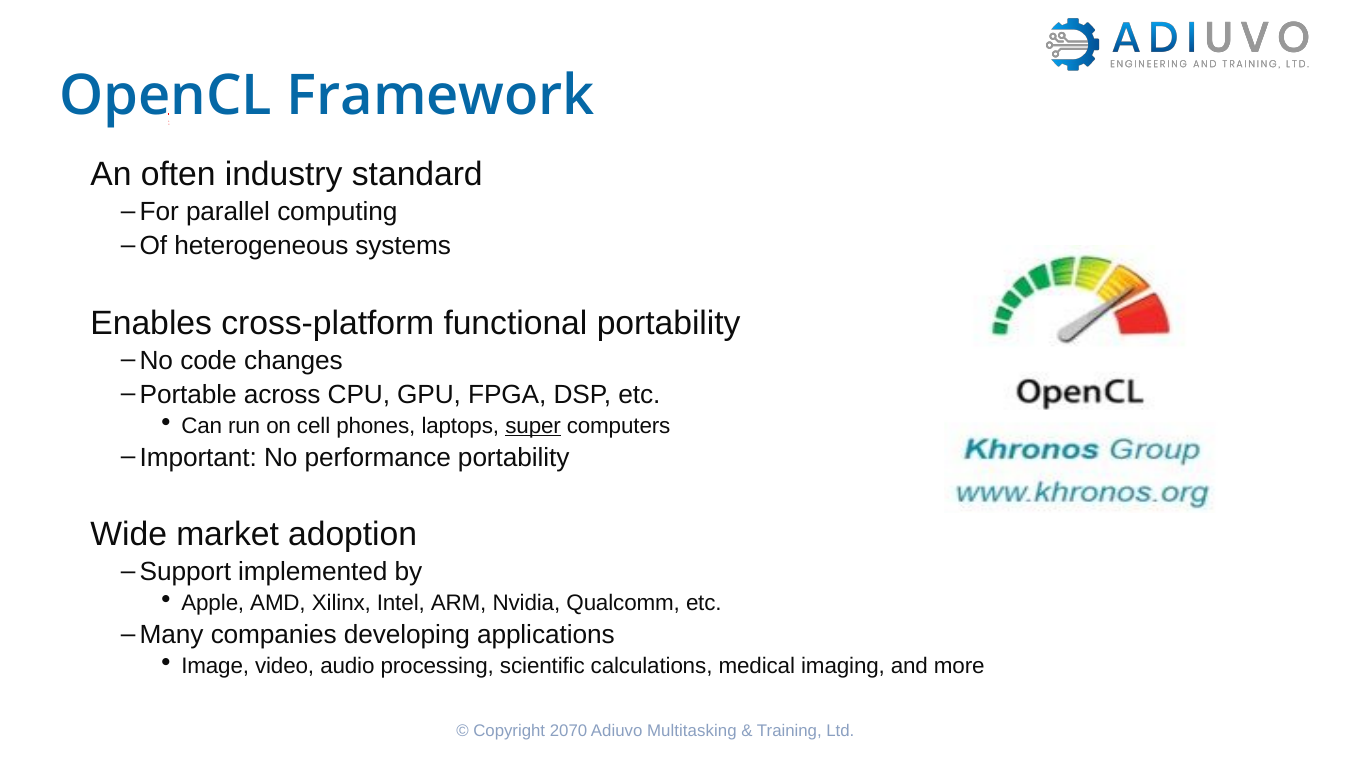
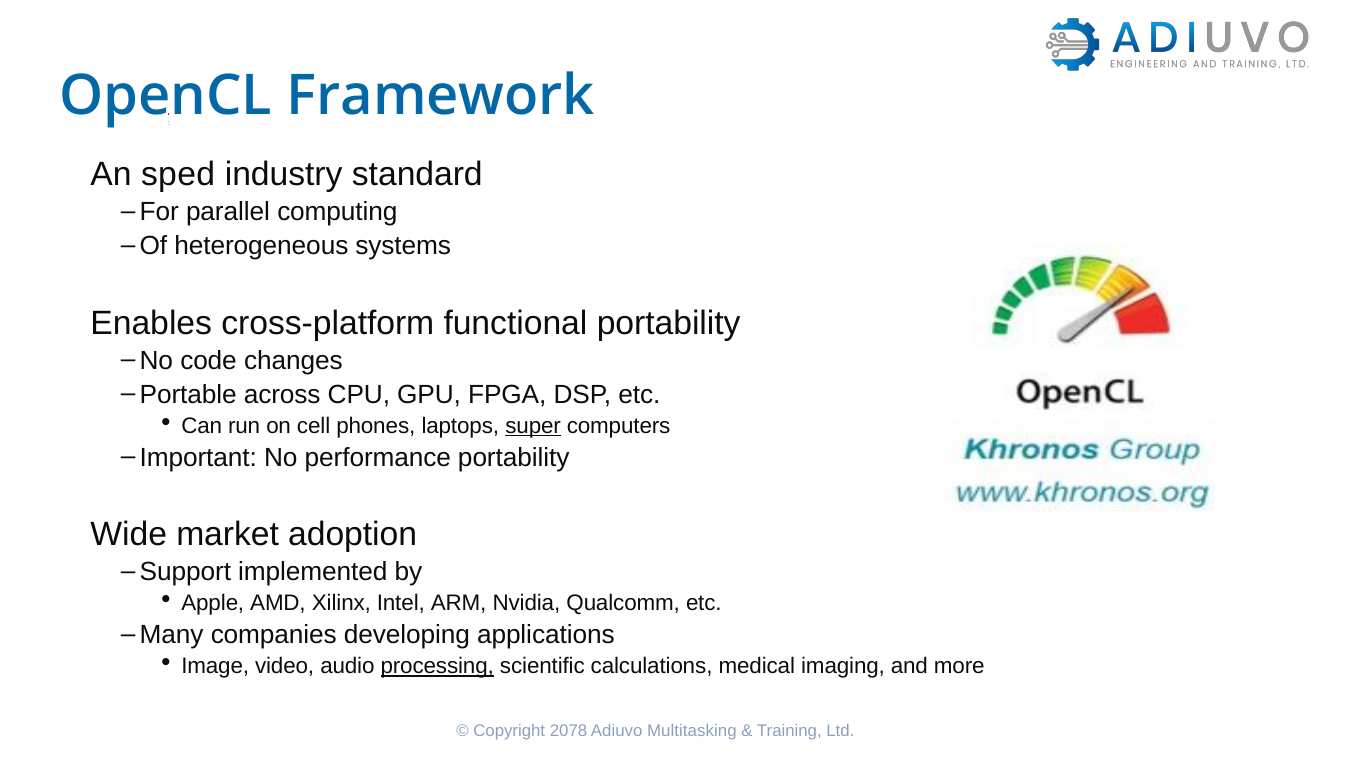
often: often -> sped
processing underline: none -> present
2070: 2070 -> 2078
